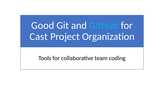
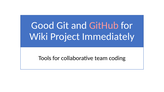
GitHub colour: light blue -> pink
Cast: Cast -> Wiki
Organization: Organization -> Immediately
